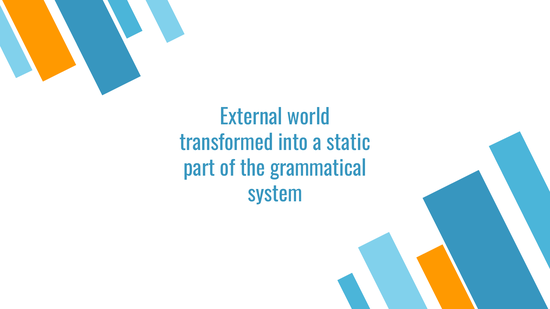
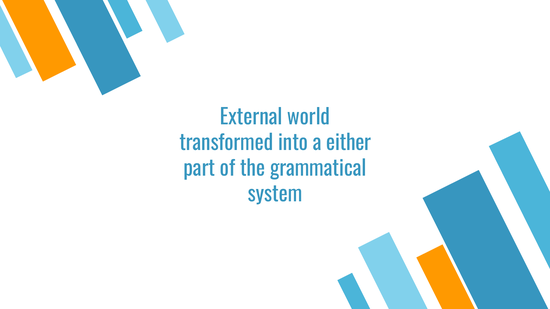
static: static -> either
